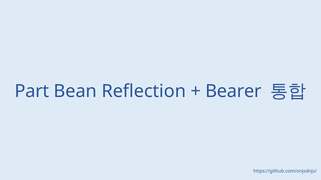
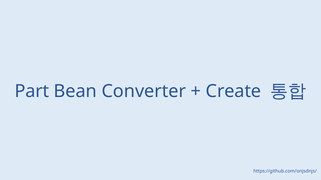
Reflection: Reflection -> Converter
Bearer: Bearer -> Create
